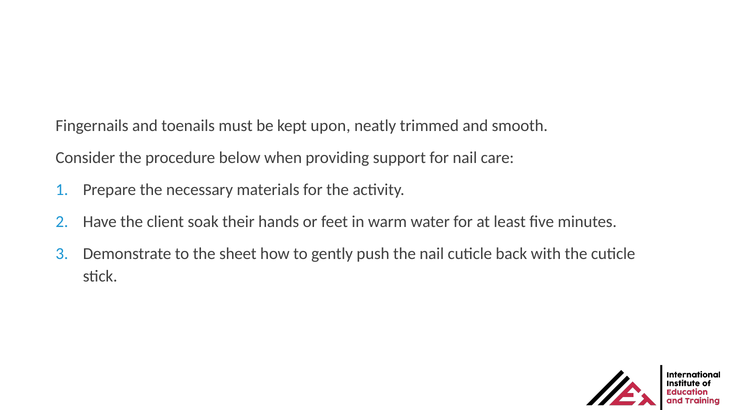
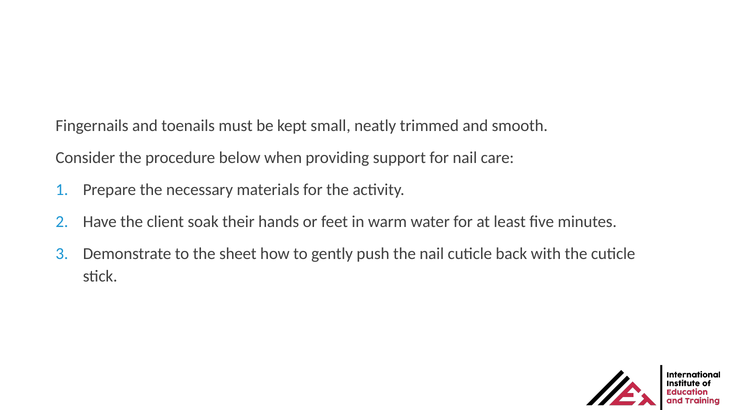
upon: upon -> small
